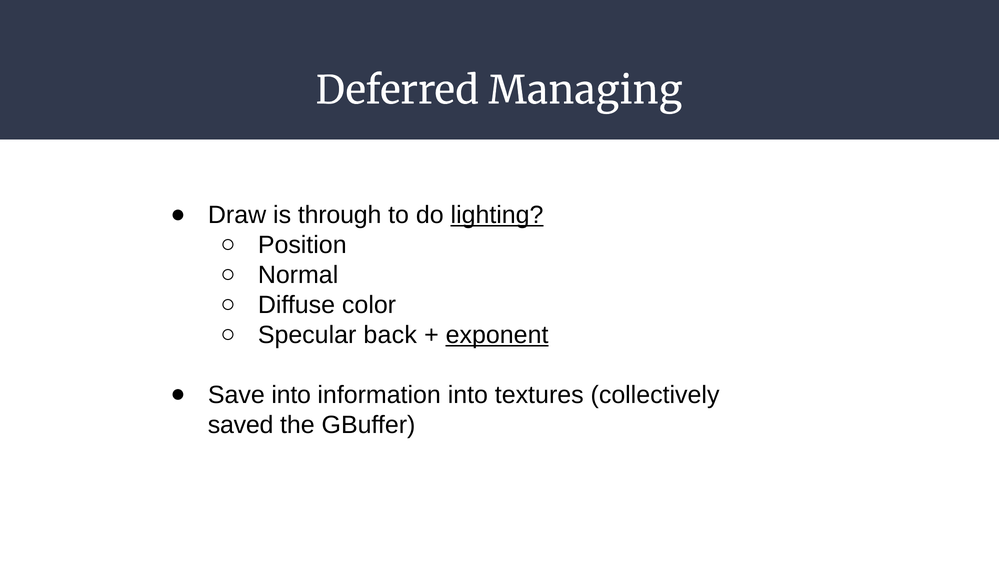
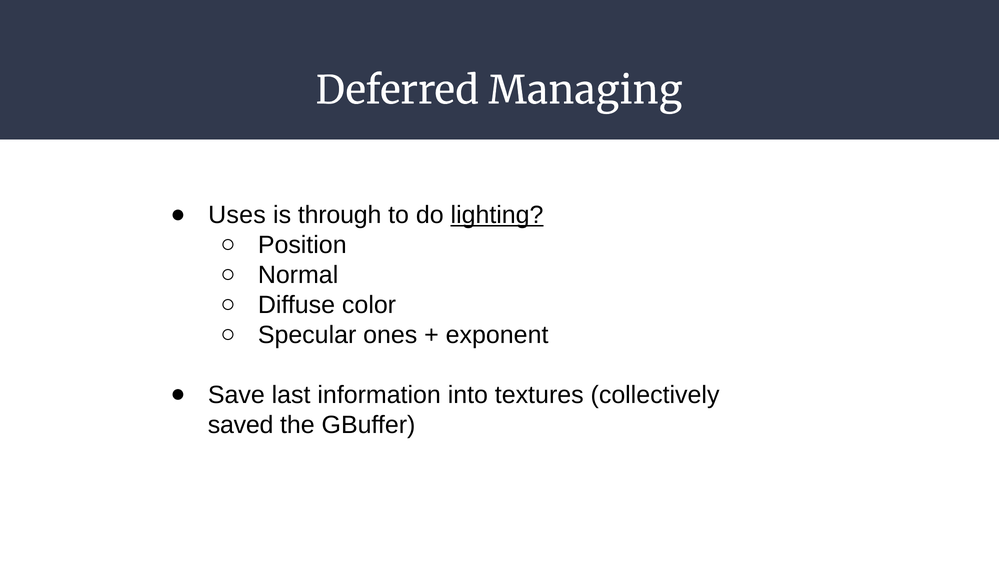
Draw: Draw -> Uses
back: back -> ones
exponent underline: present -> none
Save into: into -> last
